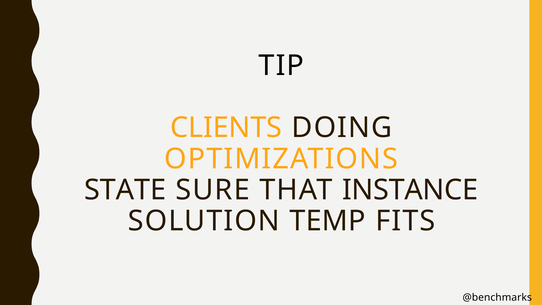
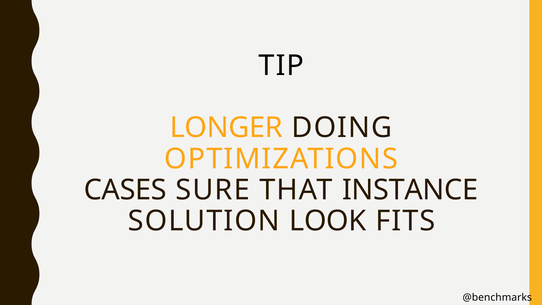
CLIENTS: CLIENTS -> LONGER
STATE: STATE -> CASES
TEMP: TEMP -> LOOK
